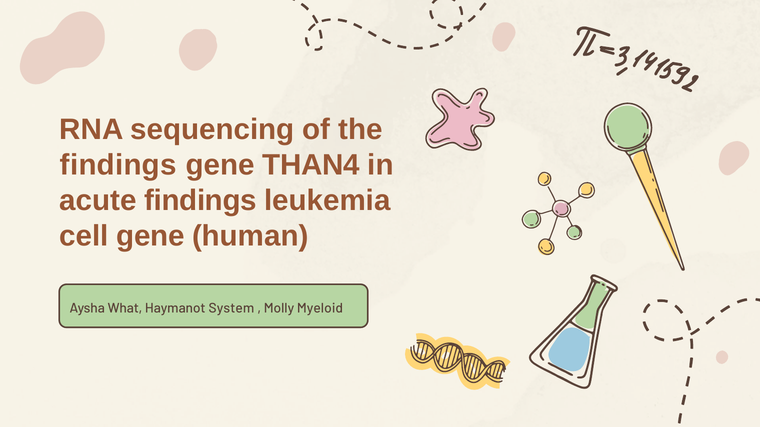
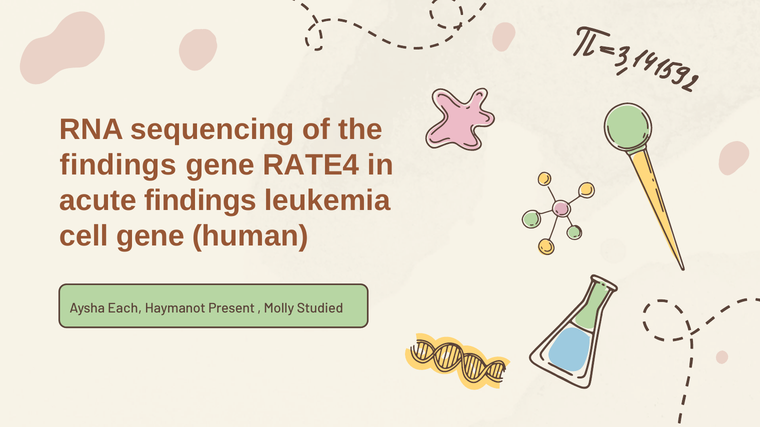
THAN4: THAN4 -> RATE4
What: What -> Each
System: System -> Present
Myeloid: Myeloid -> Studied
